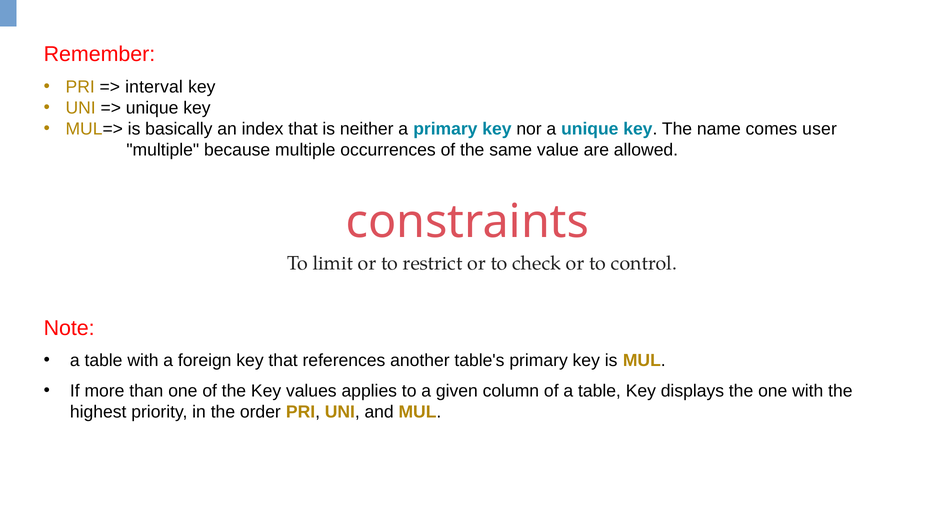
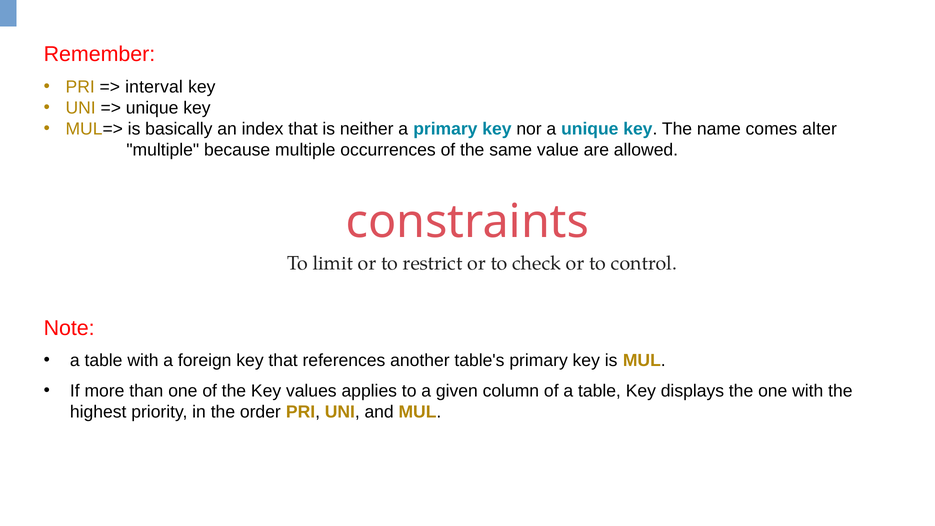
user: user -> alter
